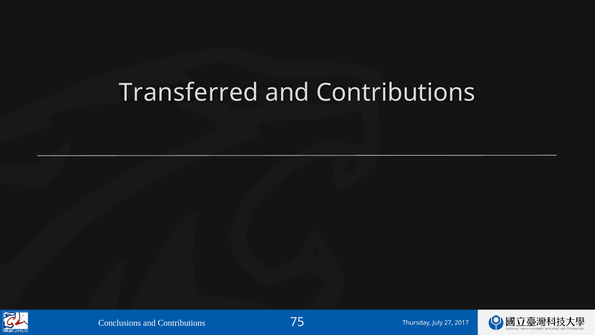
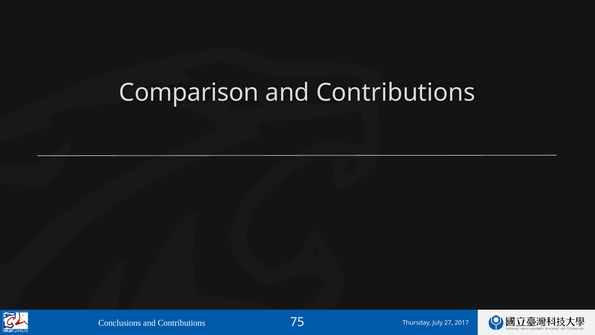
Transferred: Transferred -> Comparison
